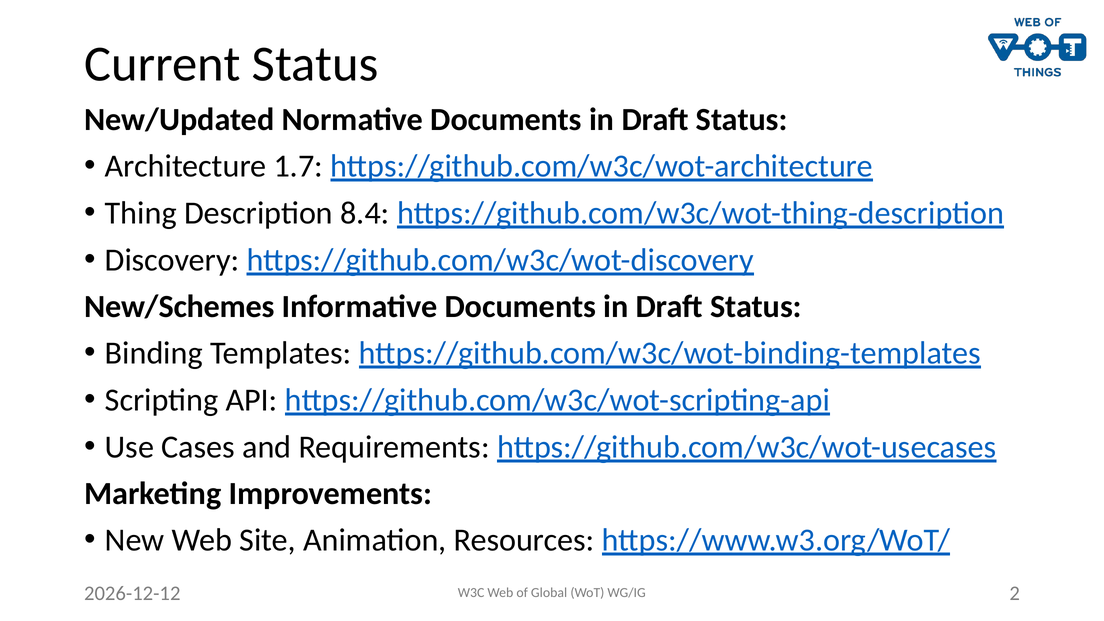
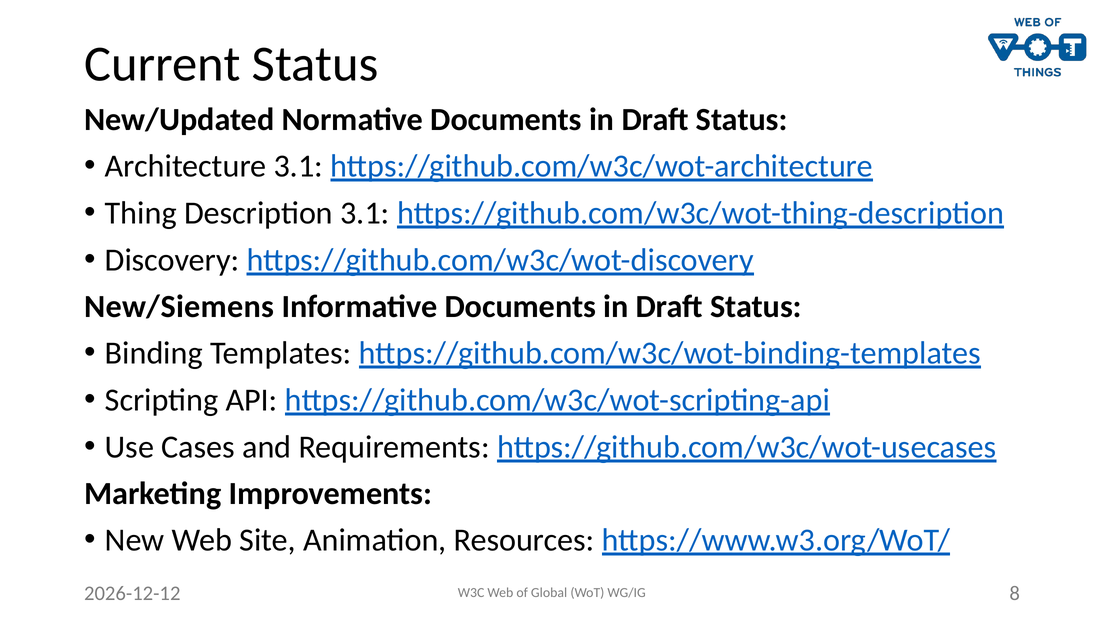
Architecture 1.7: 1.7 -> 3.1
Description 8.4: 8.4 -> 3.1
New/Schemes: New/Schemes -> New/Siemens
2: 2 -> 8
